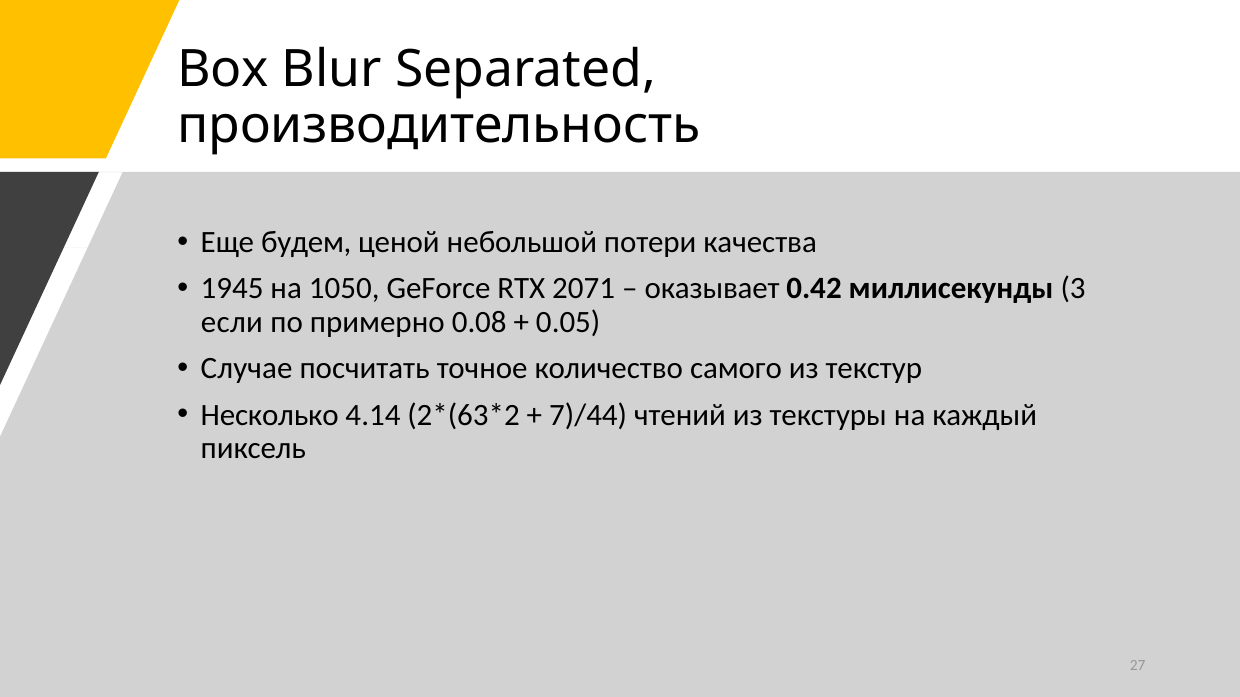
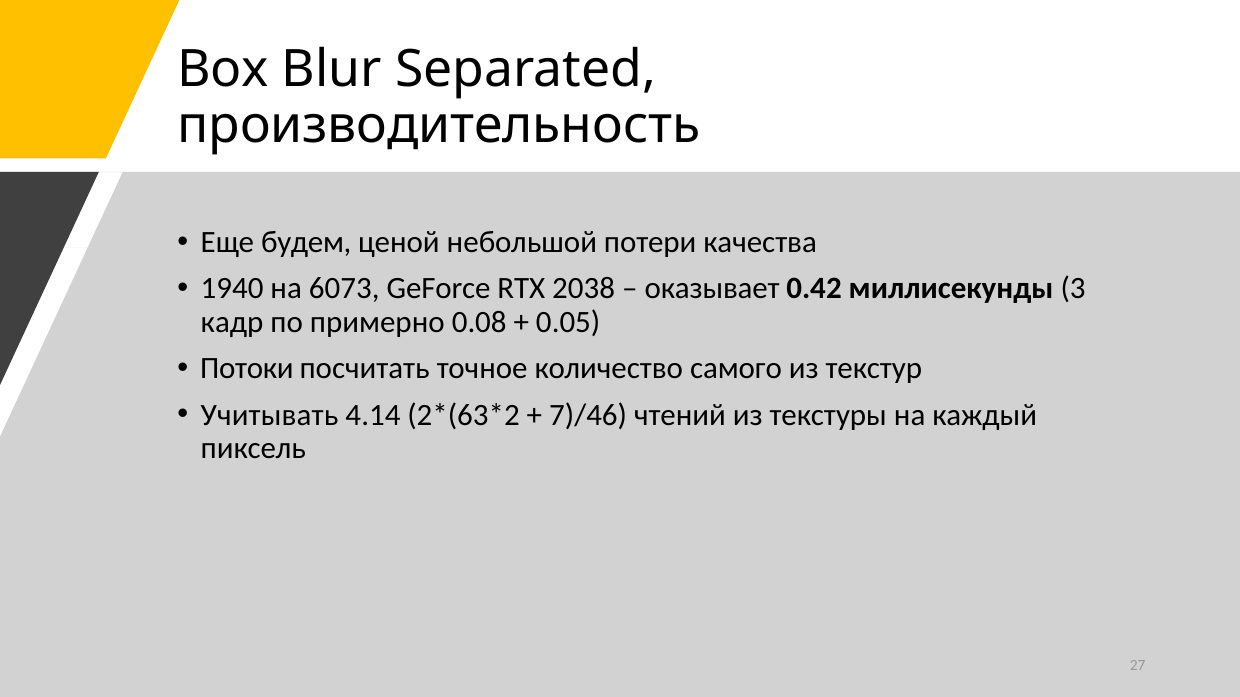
1945: 1945 -> 1940
1050: 1050 -> 6073
2071: 2071 -> 2038
если: если -> кадр
Случае: Случае -> Потоки
Несколько: Несколько -> Учитывать
7)/44: 7)/44 -> 7)/46
